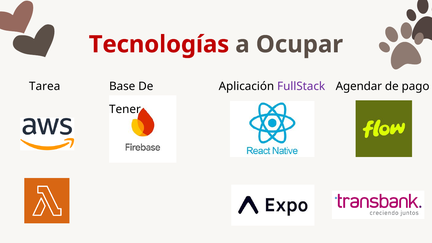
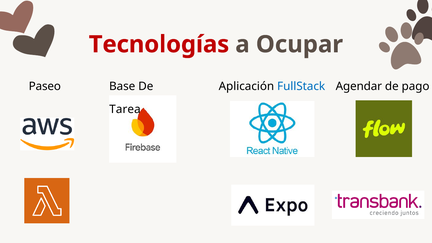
Tarea: Tarea -> Paseo
FullStack colour: purple -> blue
Tener: Tener -> Tarea
